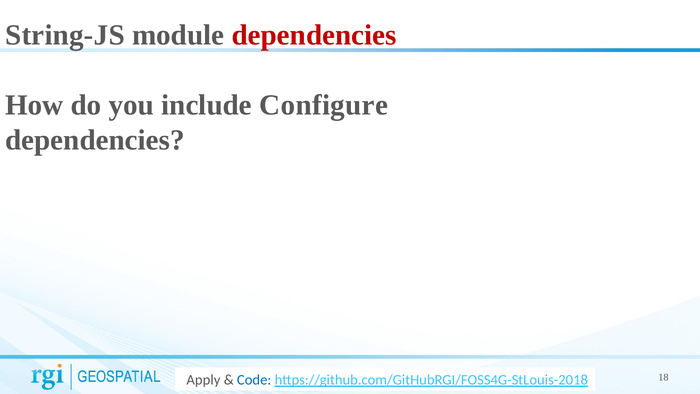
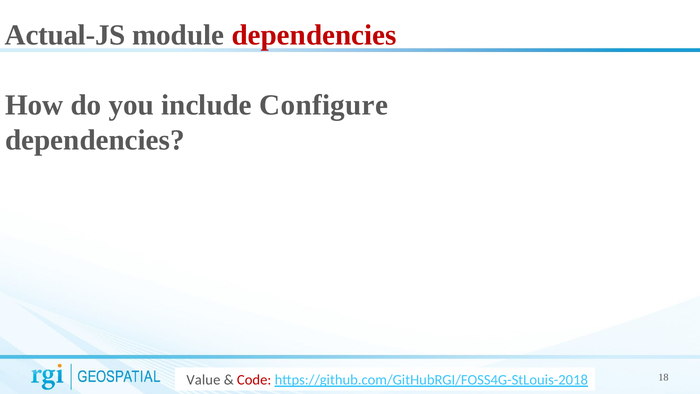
String-JS: String-JS -> Actual-JS
Apply: Apply -> Value
Code colour: blue -> red
